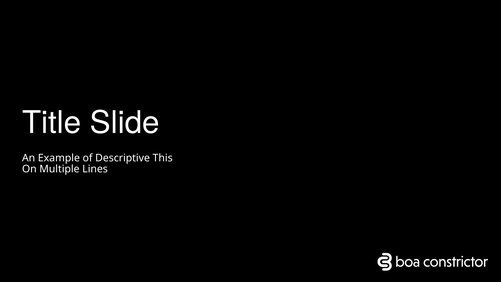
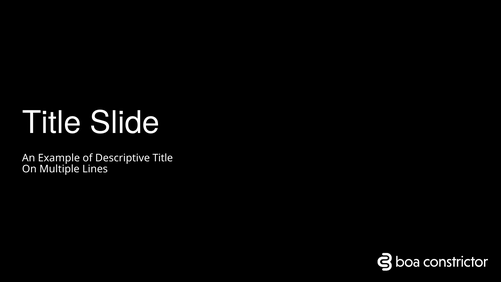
Descriptive This: This -> Title
